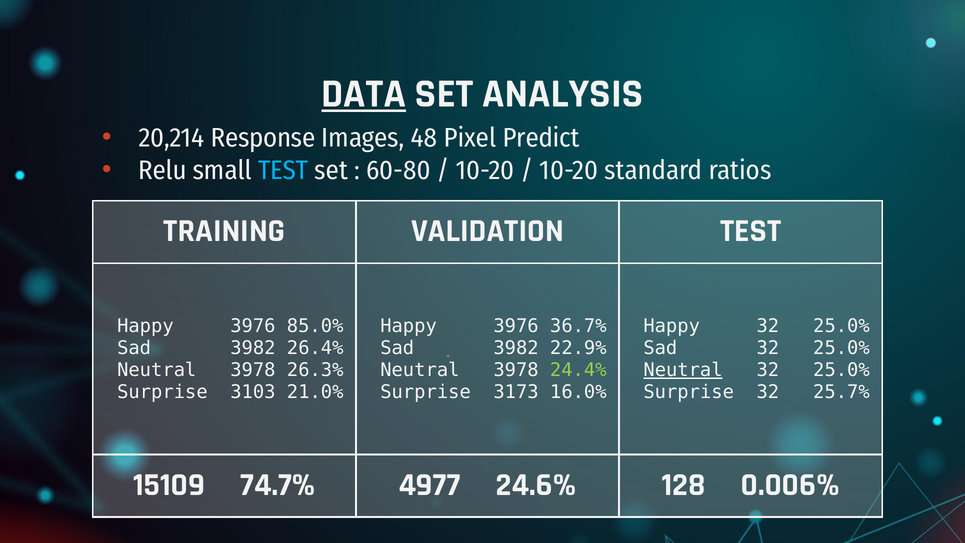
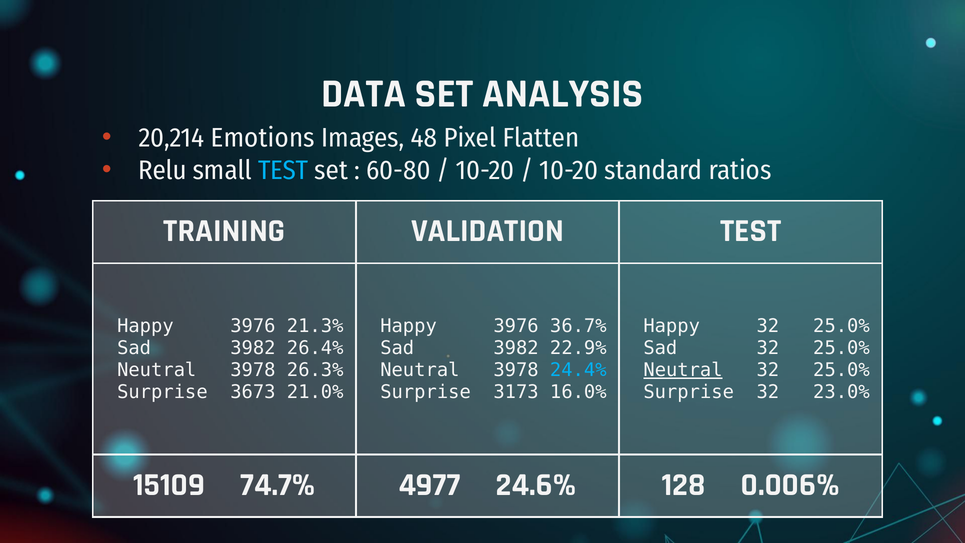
DATA underline: present -> none
Response: Response -> Emotions
Predict: Predict -> Flatten
85.0%: 85.0% -> 21.3%
24.4% colour: light green -> light blue
3103: 3103 -> 3673
25.7%: 25.7% -> 23.0%
